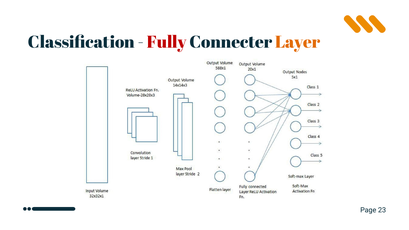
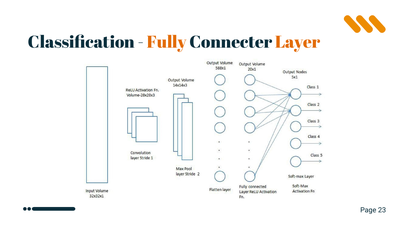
Fully colour: red -> orange
